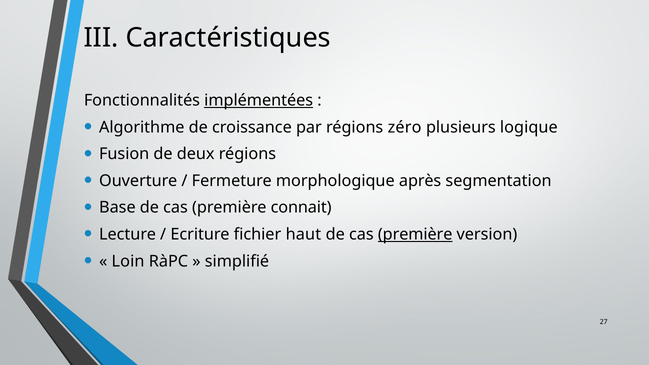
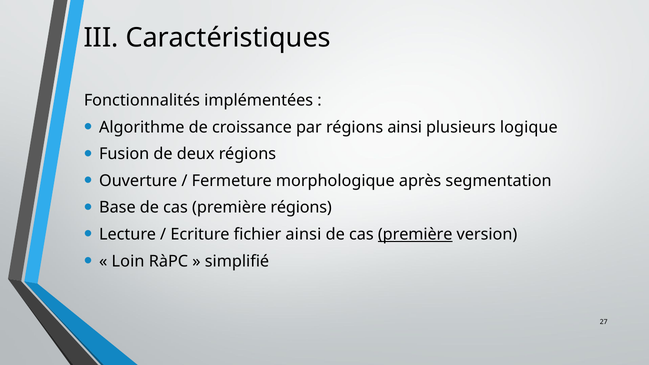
implémentées underline: present -> none
régions zéro: zéro -> ainsi
première connait: connait -> régions
fichier haut: haut -> ainsi
